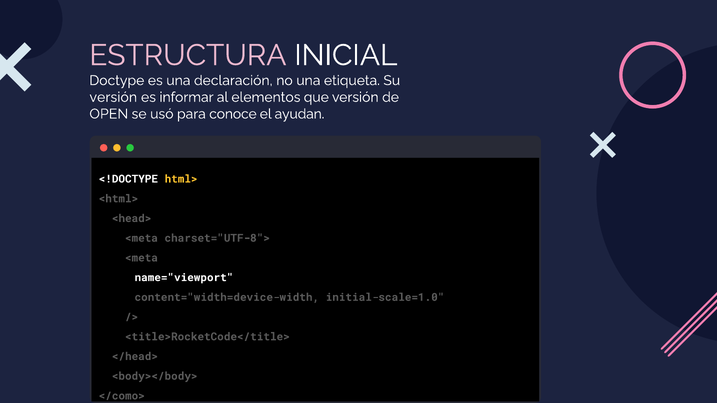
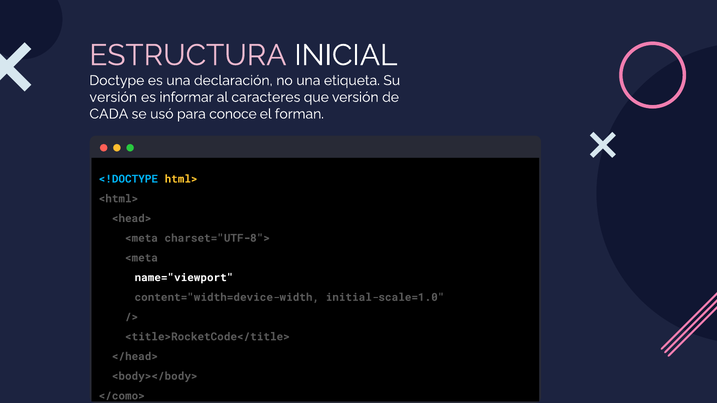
elementos: elementos -> caracteres
OPEN: OPEN -> CADA
ayudan: ayudan -> forman
<!DOCTYPE colour: white -> light blue
